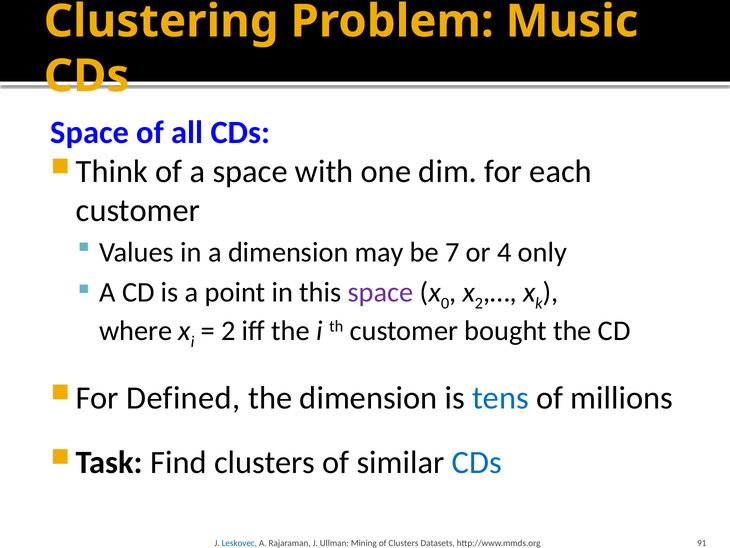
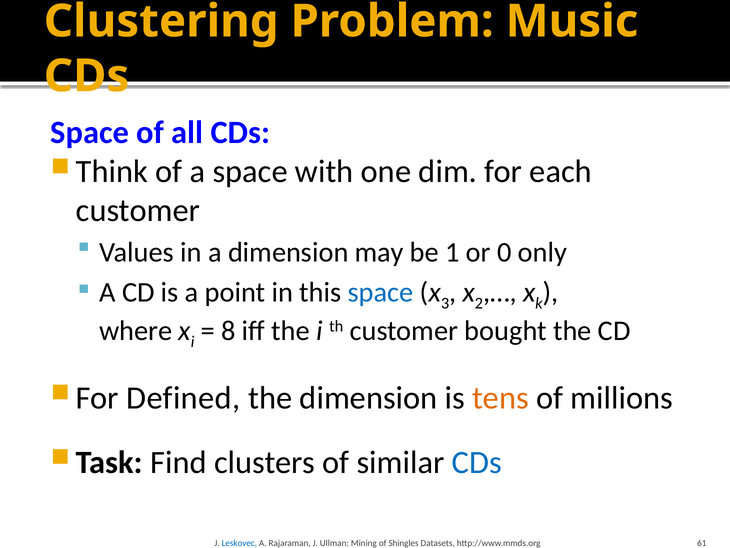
7: 7 -> 1
4: 4 -> 0
space at (381, 292) colour: purple -> blue
0: 0 -> 3
2 at (228, 331): 2 -> 8
tens colour: blue -> orange
of Clusters: Clusters -> Shingles
91: 91 -> 61
